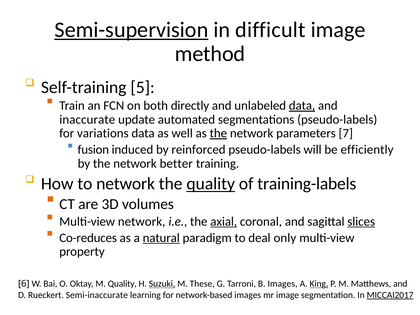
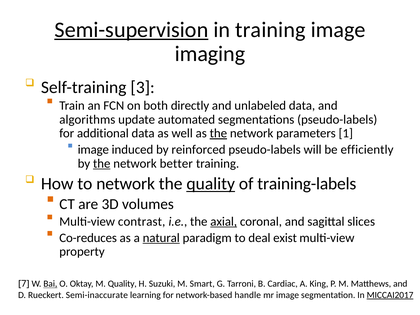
in difficult: difficult -> training
method: method -> imaging
5: 5 -> 3
data at (302, 106) underline: present -> none
inaccurate: inaccurate -> algorithms
variations: variations -> additional
7: 7 -> 1
fusion at (93, 150): fusion -> image
the at (102, 164) underline: none -> present
Multi-view network: network -> contrast
slices underline: present -> none
only: only -> exist
6: 6 -> 7
Bai underline: none -> present
Suzuki underline: present -> none
These: These -> Smart
B Images: Images -> Cardiac
King underline: present -> none
network-based images: images -> handle
